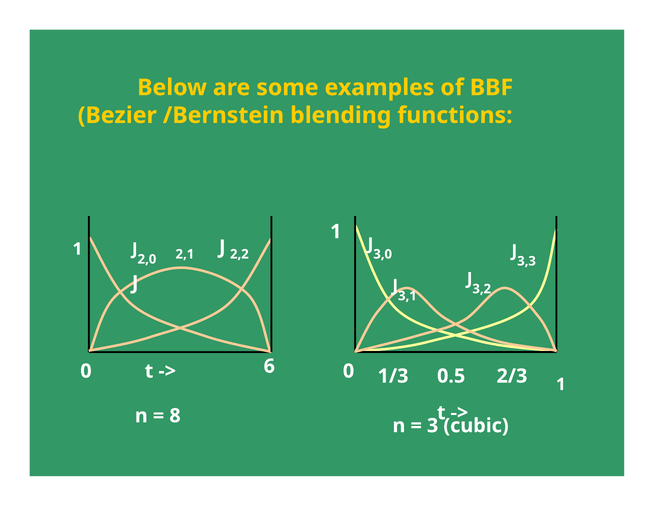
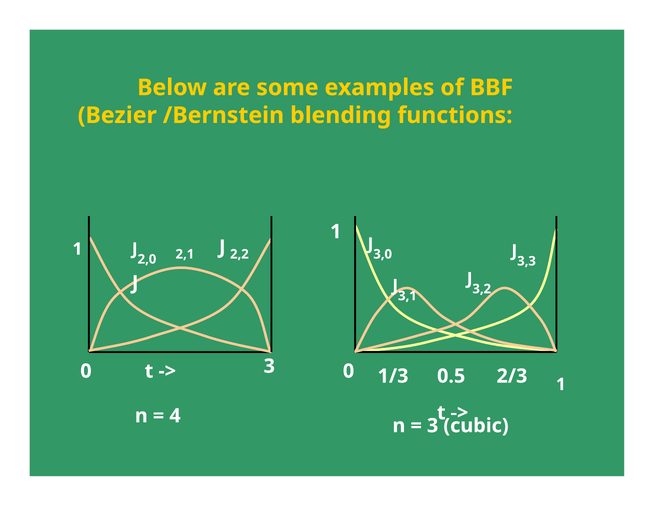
0 6: 6 -> 3
8: 8 -> 4
